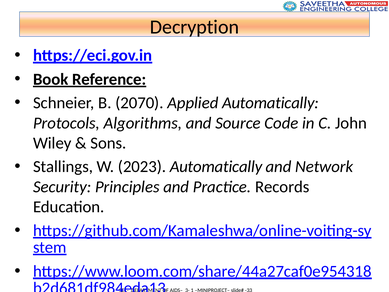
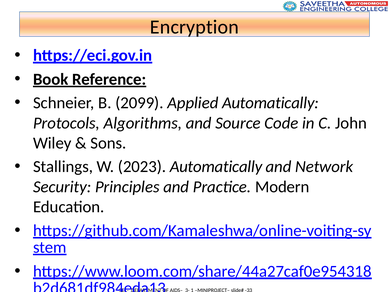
Decryption: Decryption -> Encryption
2070: 2070 -> 2099
Records: Records -> Modern
